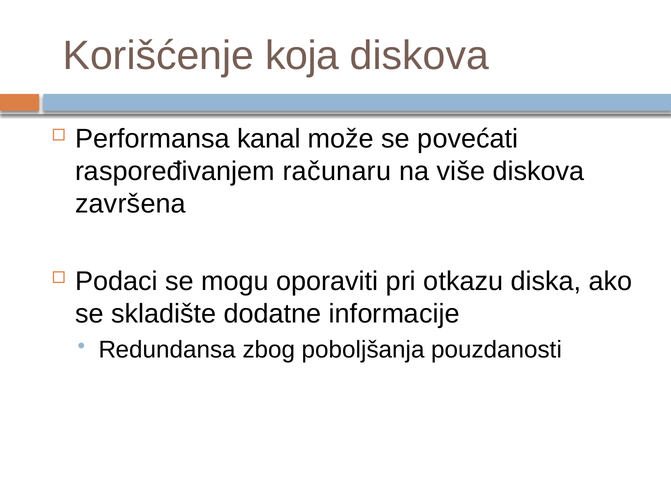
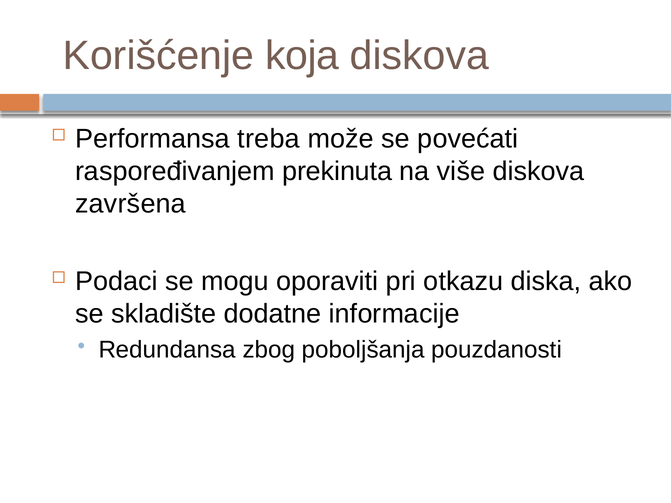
kanal: kanal -> treba
računaru: računaru -> prekinuta
